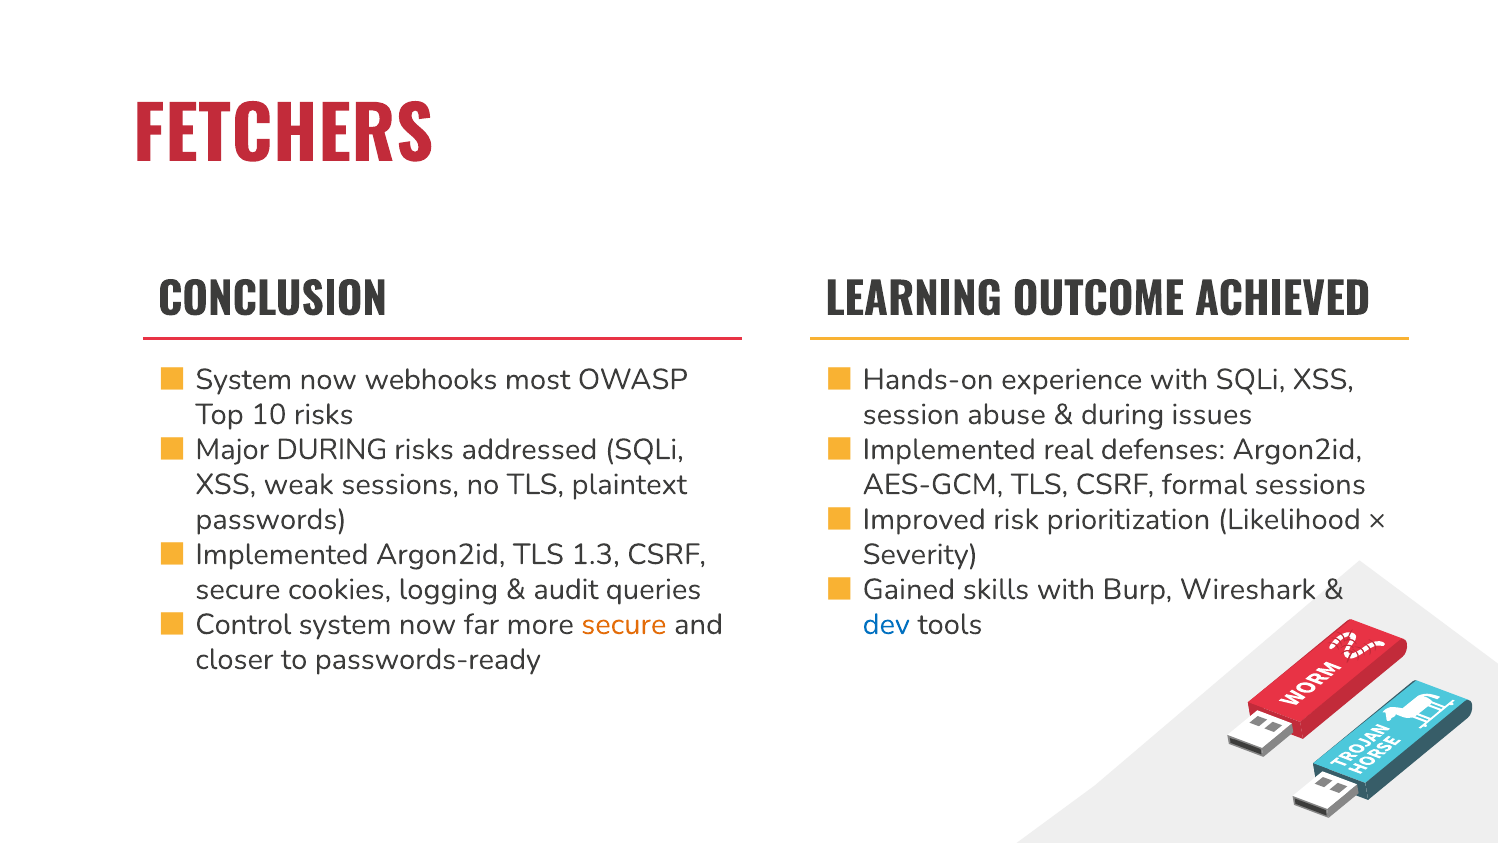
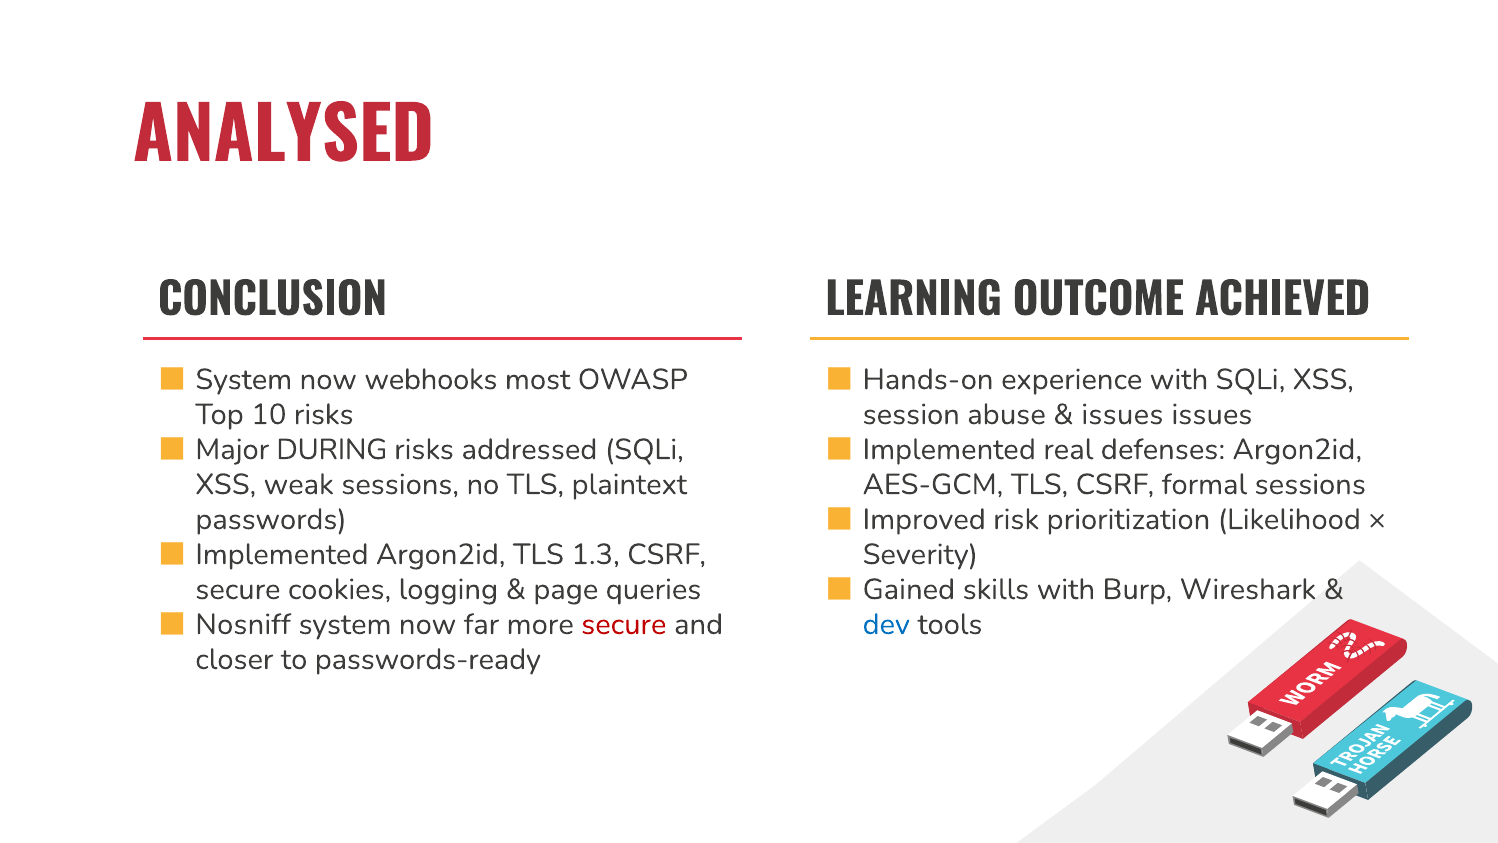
FETCHERS: FETCHERS -> ANALYSED
during at (1123, 414): during -> issues
audit: audit -> page
Control: Control -> Nosniff
secure at (624, 624) colour: orange -> red
